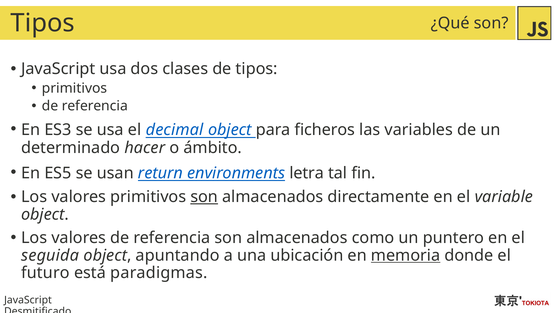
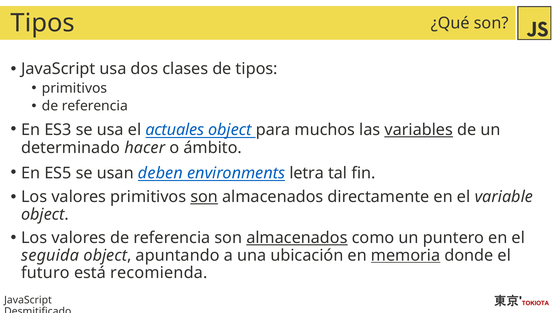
decimal: decimal -> actuales
ficheros: ficheros -> muchos
variables underline: none -> present
return: return -> deben
almacenados at (297, 238) underline: none -> present
paradigmas: paradigmas -> recomienda
